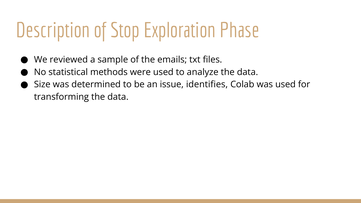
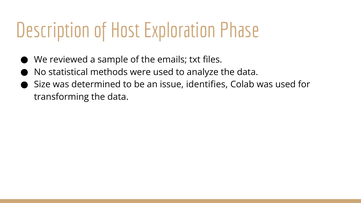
Stop: Stop -> Host
